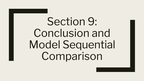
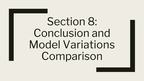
9: 9 -> 8
Sequential: Sequential -> Variations
